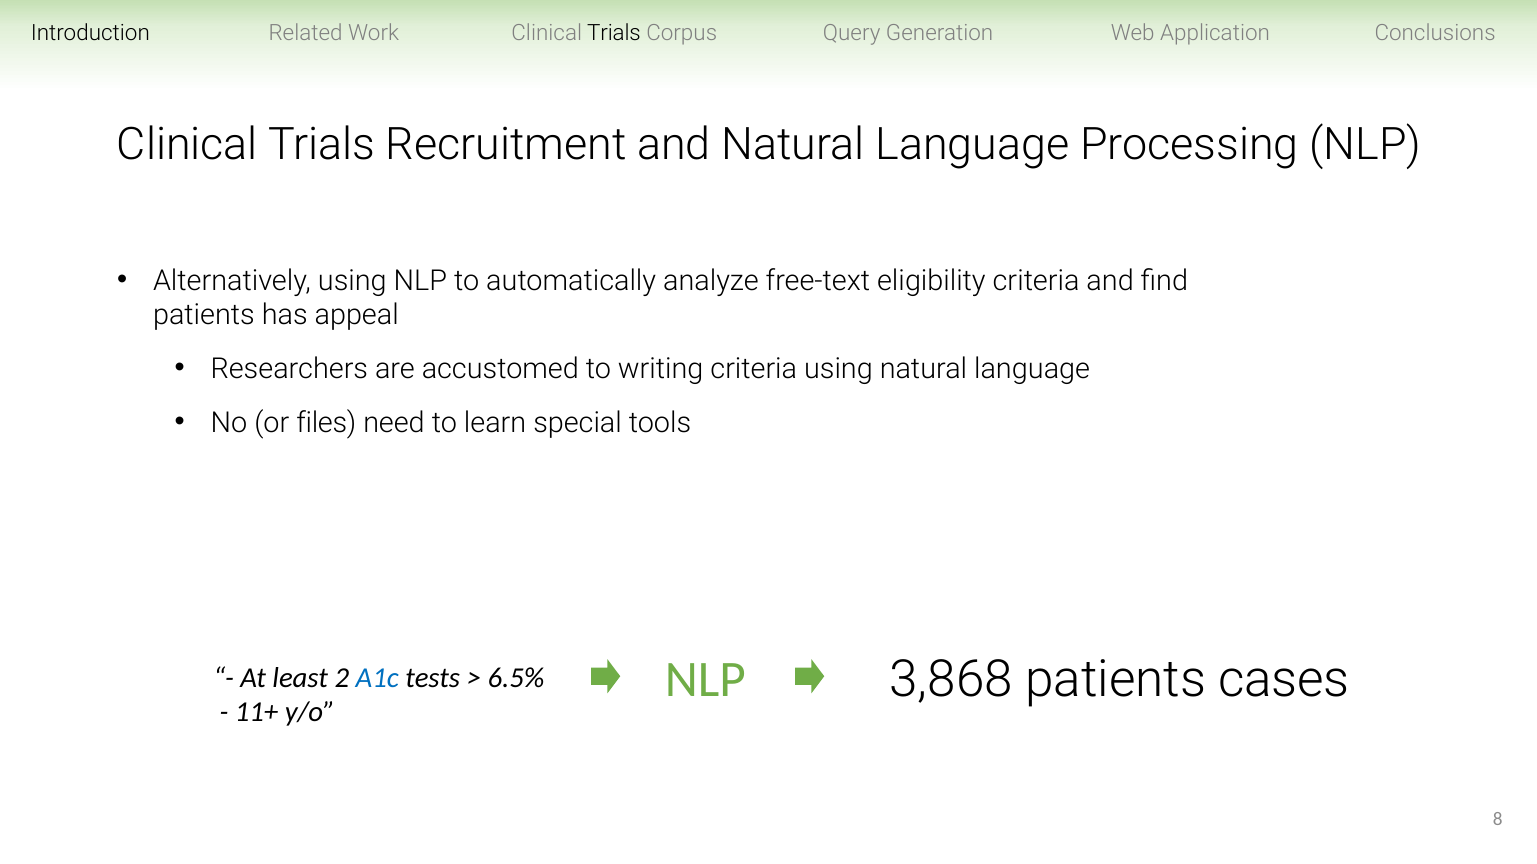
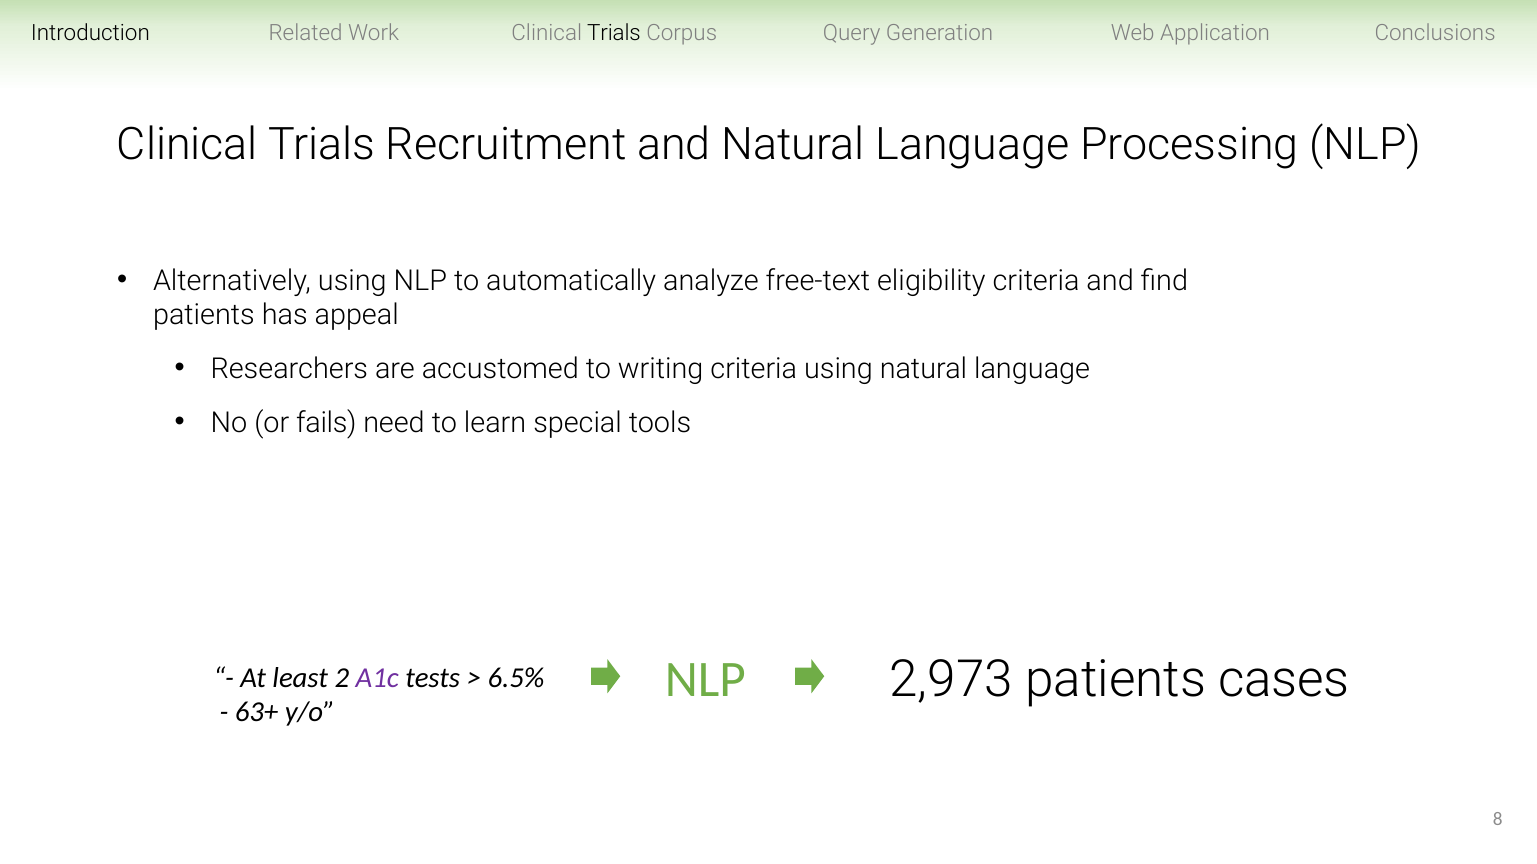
files: files -> fails
3,868: 3,868 -> 2,973
A1c colour: blue -> purple
11+: 11+ -> 63+
